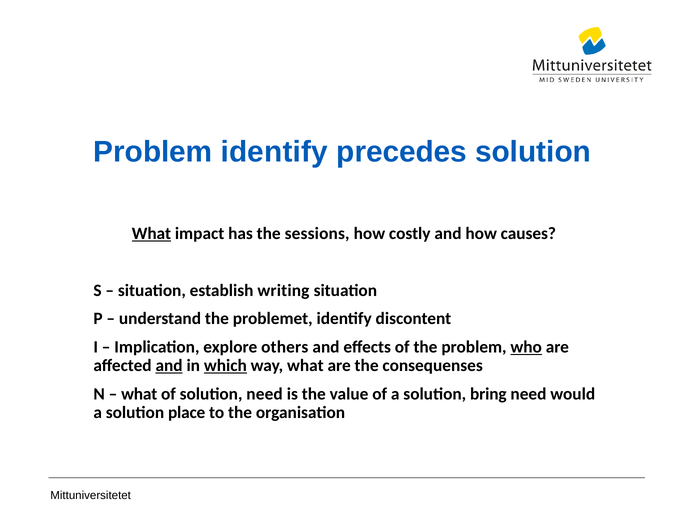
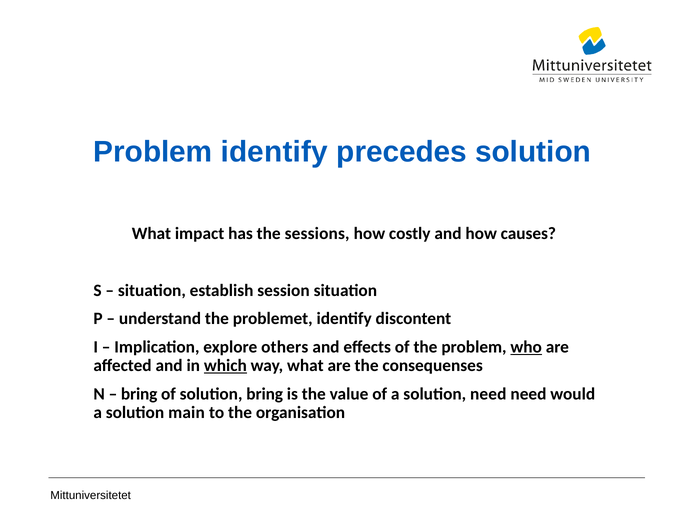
What at (151, 234) underline: present -> none
writing: writing -> session
and at (169, 366) underline: present -> none
what at (139, 394): what -> bring
solution need: need -> bring
solution bring: bring -> need
place: place -> main
